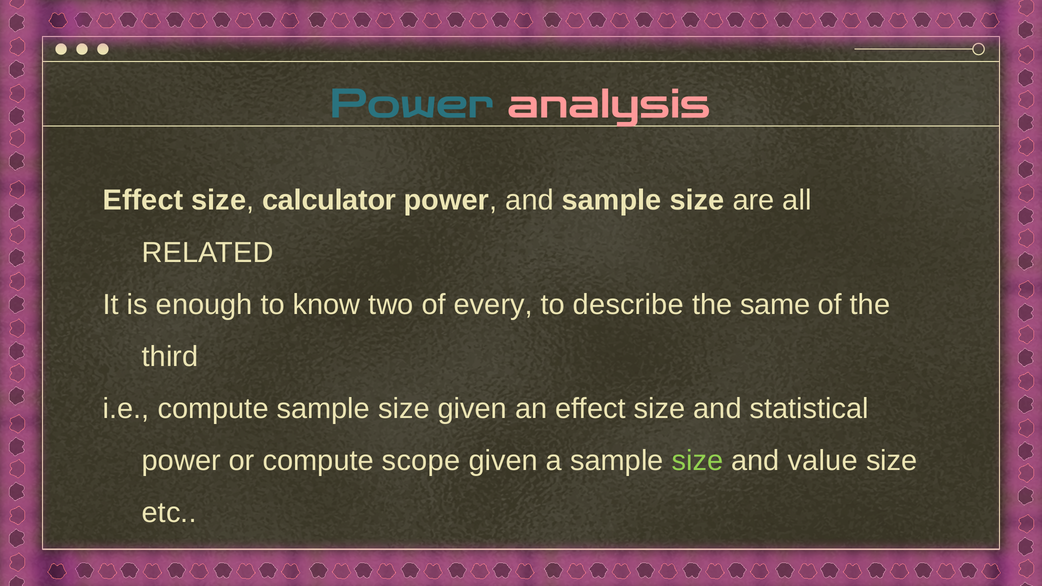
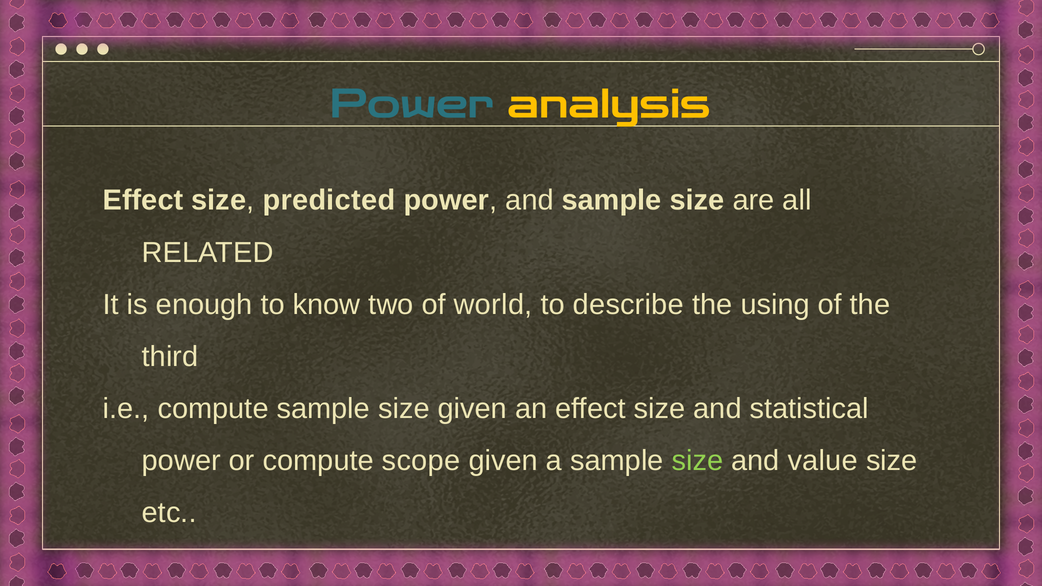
analysis colour: pink -> yellow
calculator: calculator -> predicted
every: every -> world
same: same -> using
